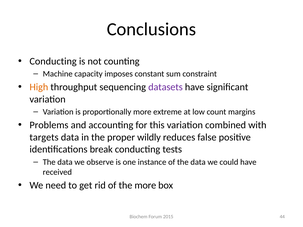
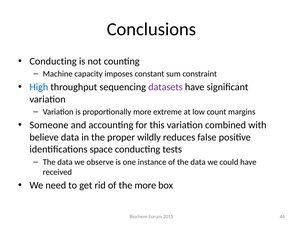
High colour: orange -> blue
Problems: Problems -> Someone
targets: targets -> believe
break: break -> space
